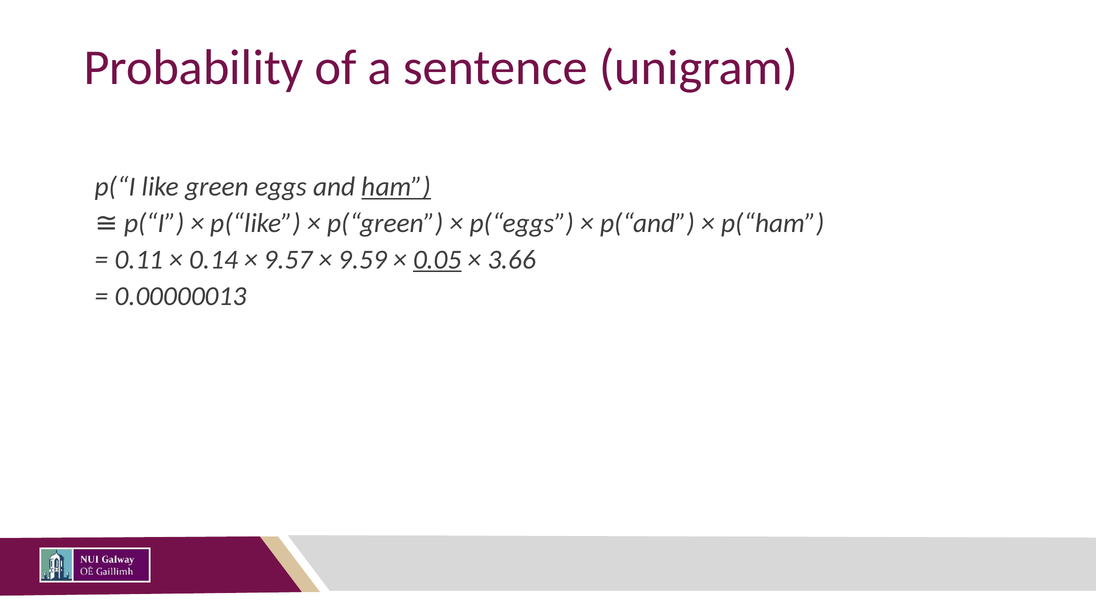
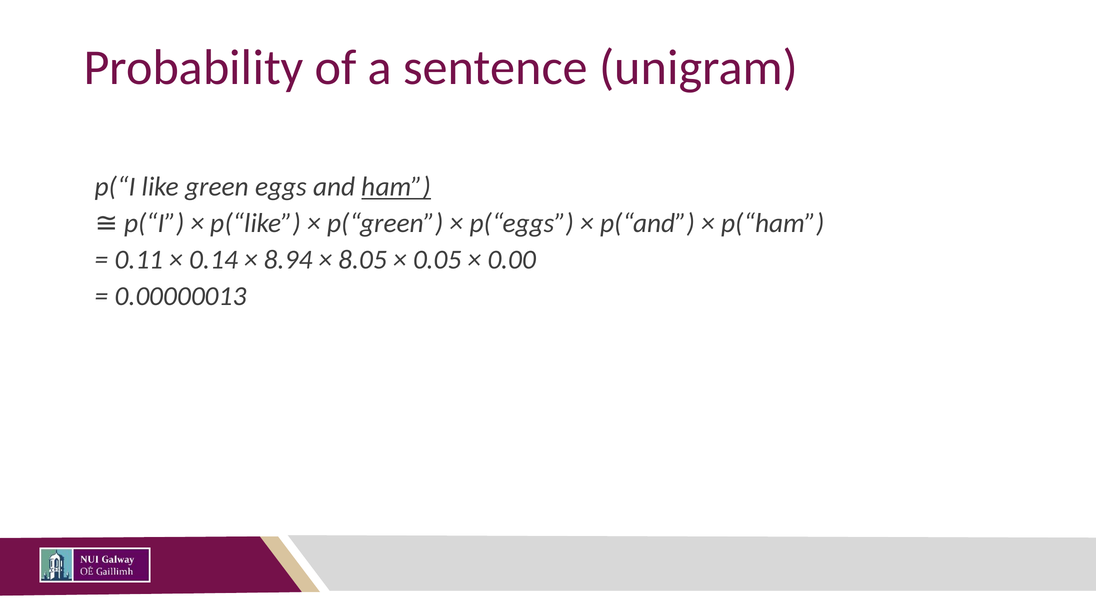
9.57: 9.57 -> 8.94
9.59: 9.59 -> 8.05
0.05 underline: present -> none
3.66: 3.66 -> 0.00
